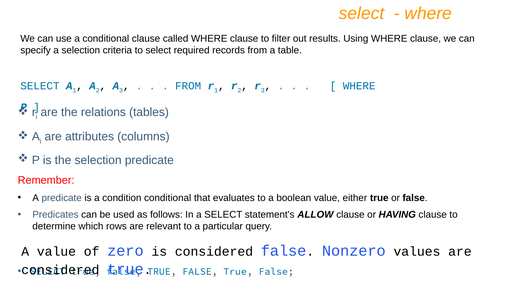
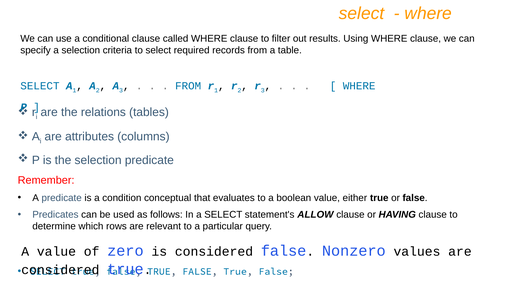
condition conditional: conditional -> conceptual
